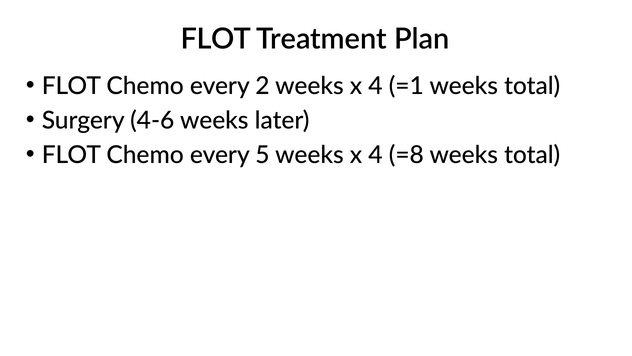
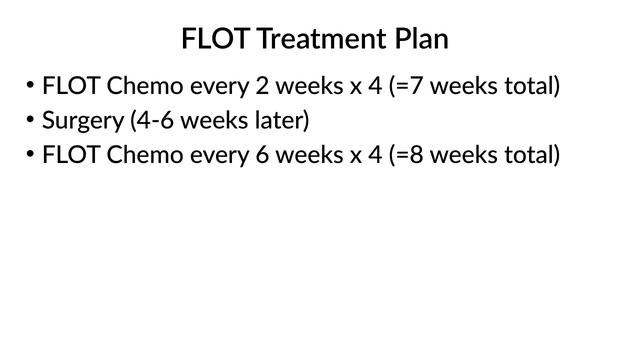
=1: =1 -> =7
5: 5 -> 6
